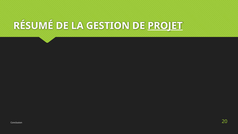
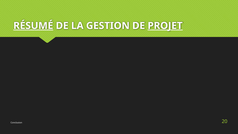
RÉSUMÉ underline: none -> present
